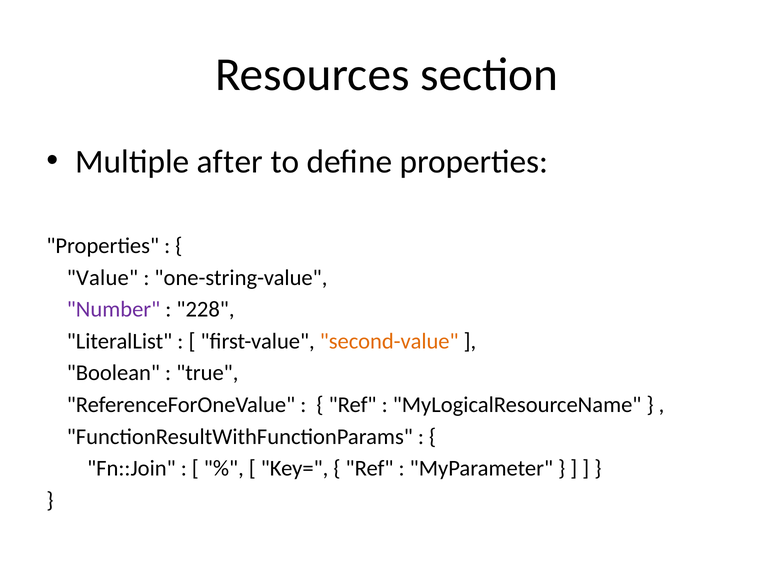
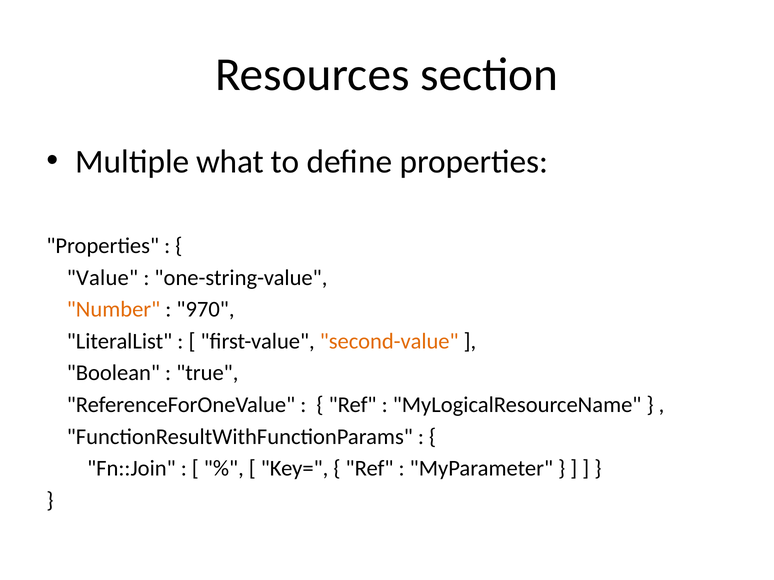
after: after -> what
Number colour: purple -> orange
228: 228 -> 970
